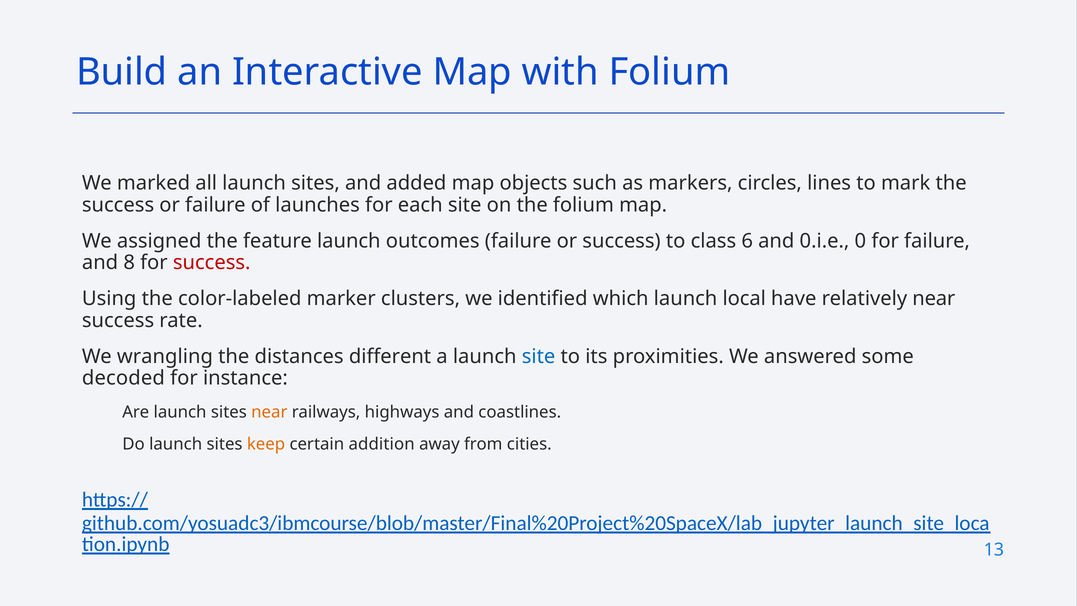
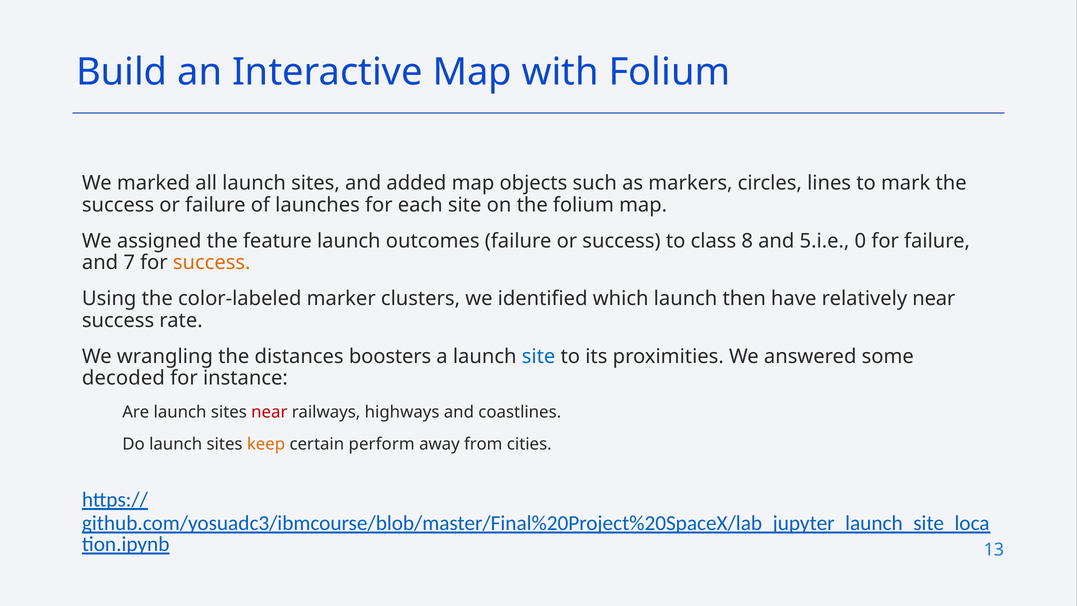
6: 6 -> 8
0.i.e: 0.i.e -> 5.i.e
8: 8 -> 7
success at (212, 263) colour: red -> orange
local: local -> then
different: different -> boosters
near at (269, 412) colour: orange -> red
addition: addition -> perform
